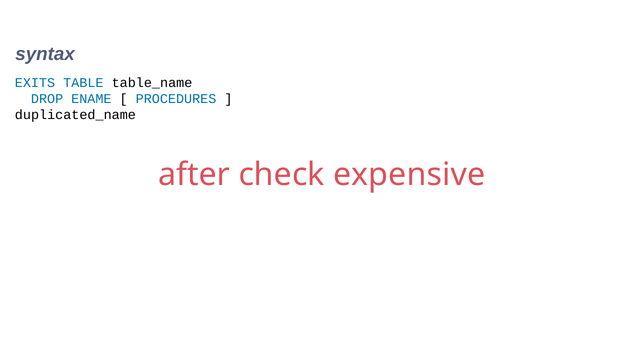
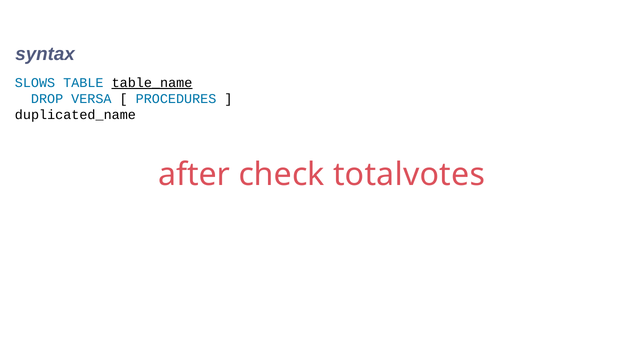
EXITS: EXITS -> SLOWS
table_name underline: none -> present
ENAME: ENAME -> VERSA
expensive: expensive -> totalvotes
